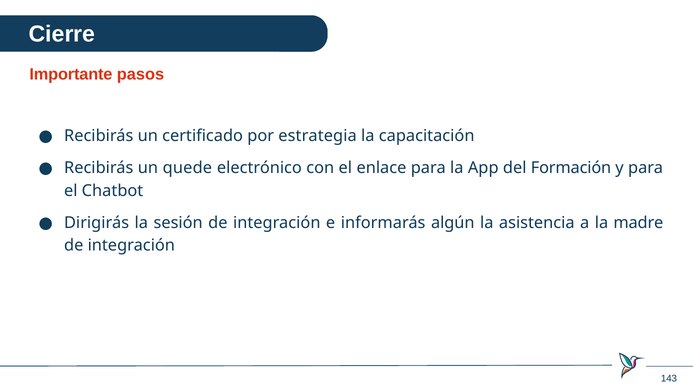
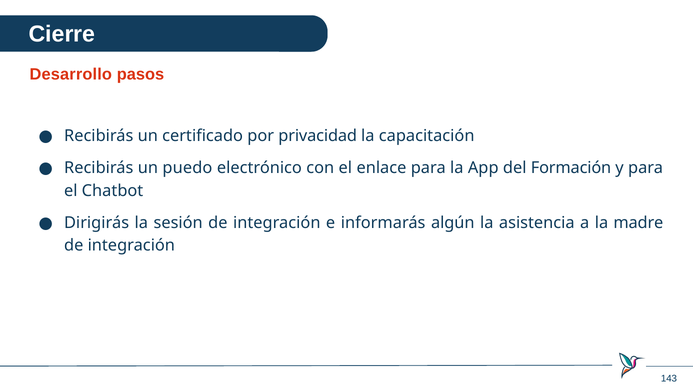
Importante: Importante -> Desarrollo
estrategia: estrategia -> privacidad
quede: quede -> puedo
